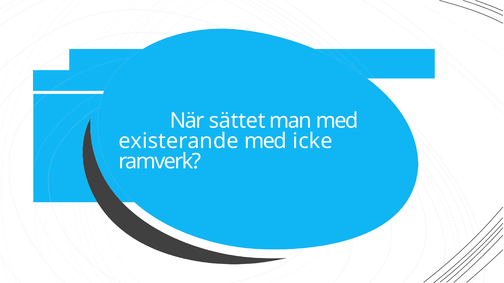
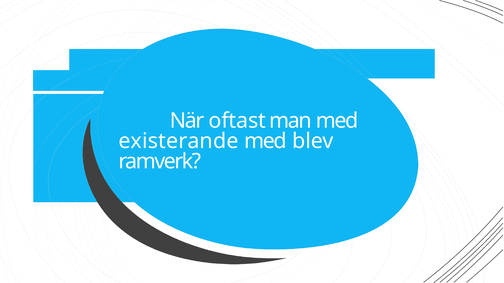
sättet: sättet -> oftast
icke: icke -> blev
